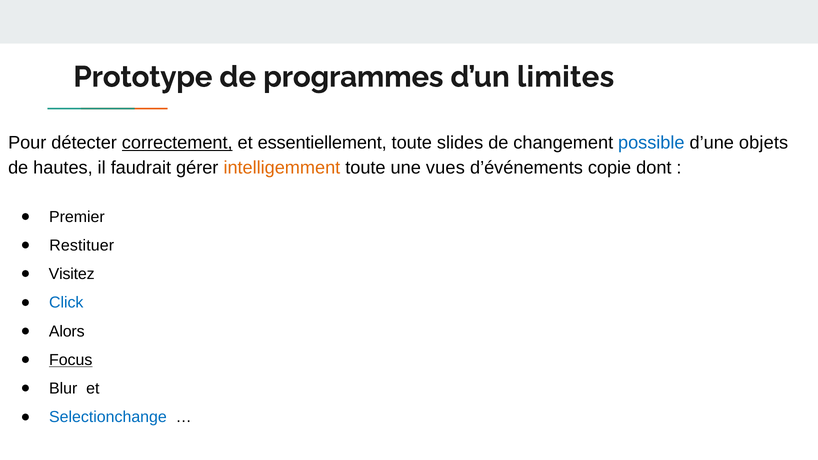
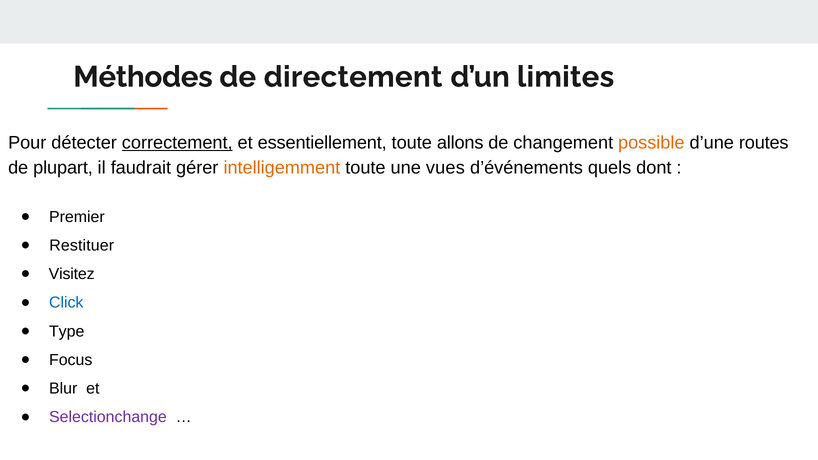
Prototype: Prototype -> Méthodes
programmes: programmes -> directement
slides: slides -> allons
possible colour: blue -> orange
objets: objets -> routes
hautes: hautes -> plupart
copie: copie -> quels
Alors: Alors -> Type
Focus underline: present -> none
Selectionchange colour: blue -> purple
